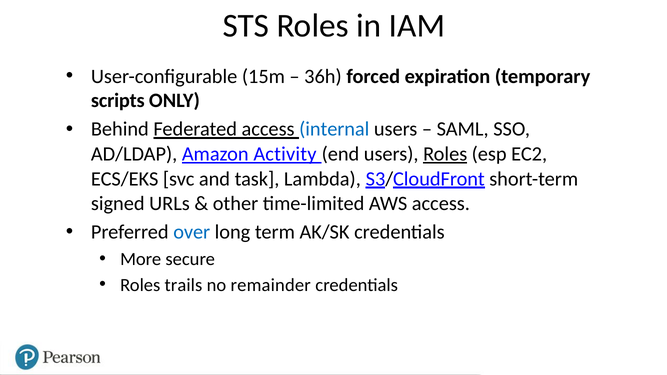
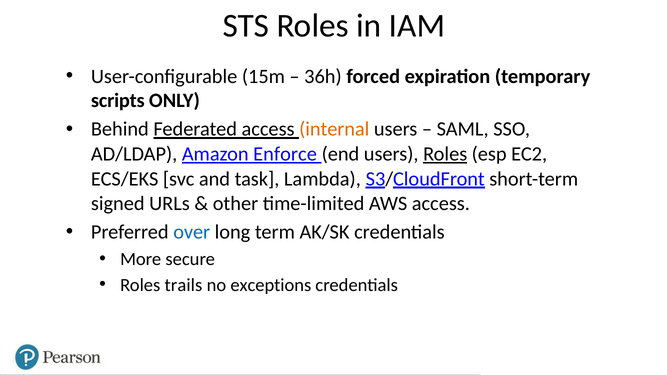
internal colour: blue -> orange
Activity: Activity -> Enforce
remainder: remainder -> exceptions
